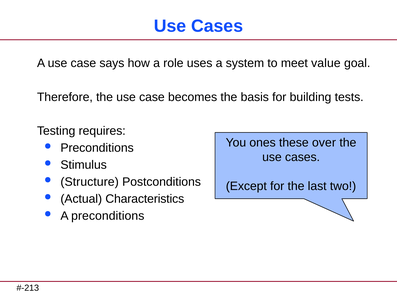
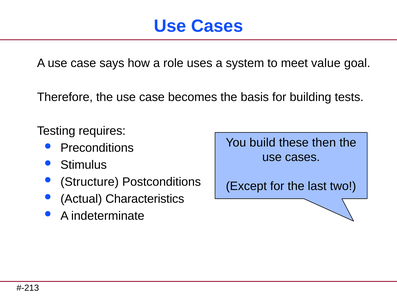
ones: ones -> build
over: over -> then
A preconditions: preconditions -> indeterminate
